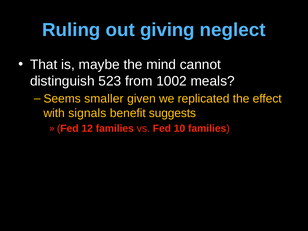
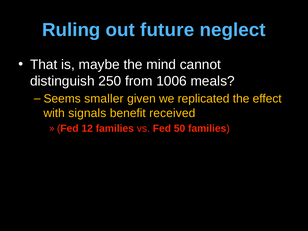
giving: giving -> future
523: 523 -> 250
1002: 1002 -> 1006
suggests: suggests -> received
10: 10 -> 50
